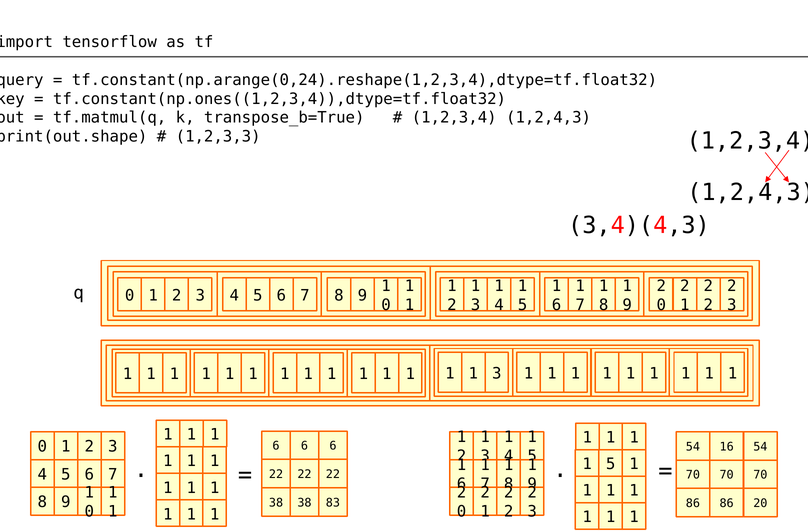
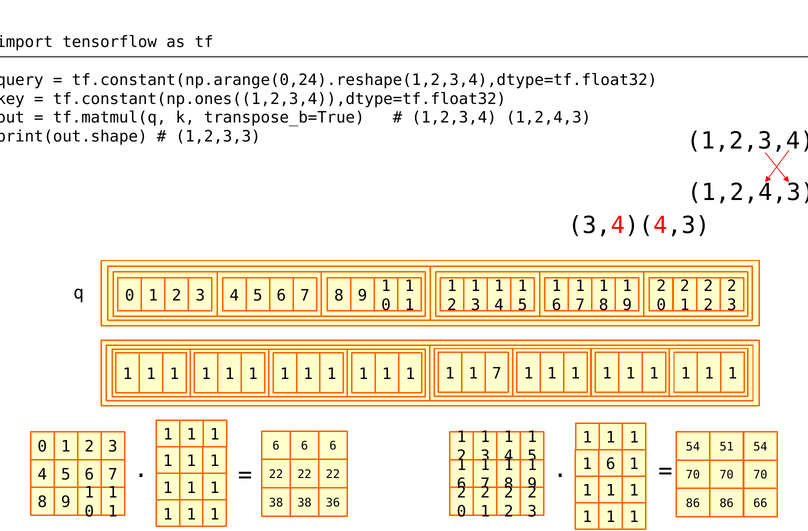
1 1 3: 3 -> 7
16: 16 -> 51
5 at (611, 464): 5 -> 6
83: 83 -> 36
20: 20 -> 66
